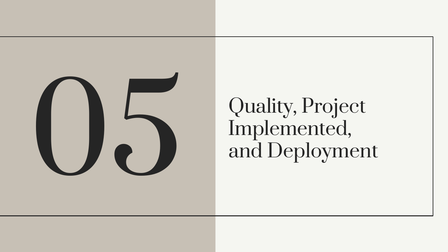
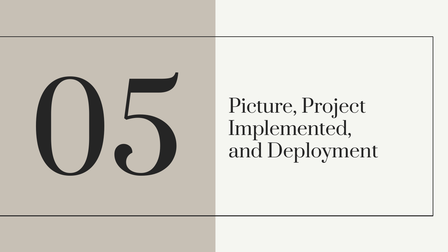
Quality: Quality -> Picture
